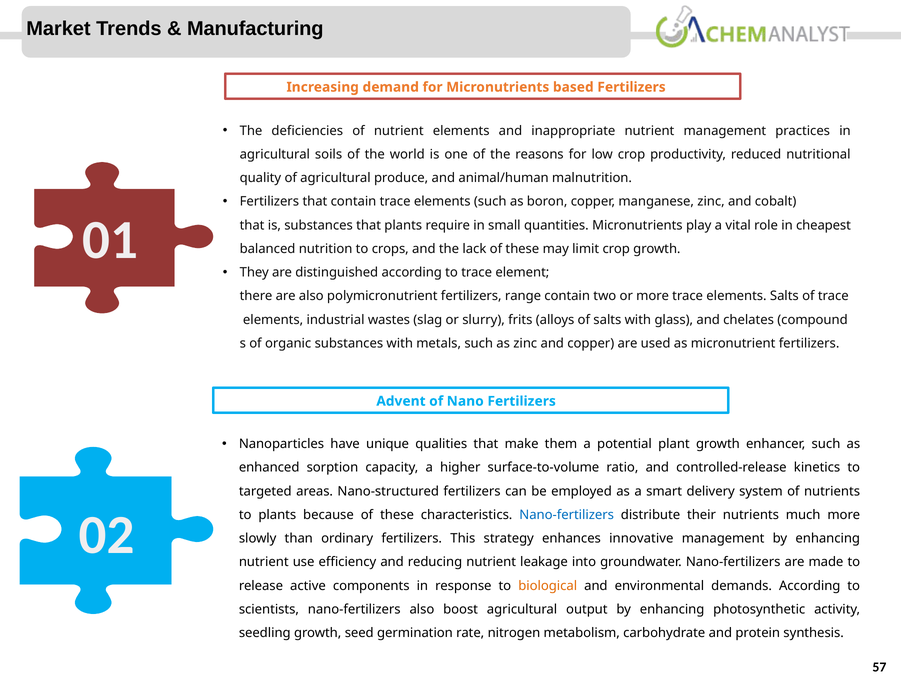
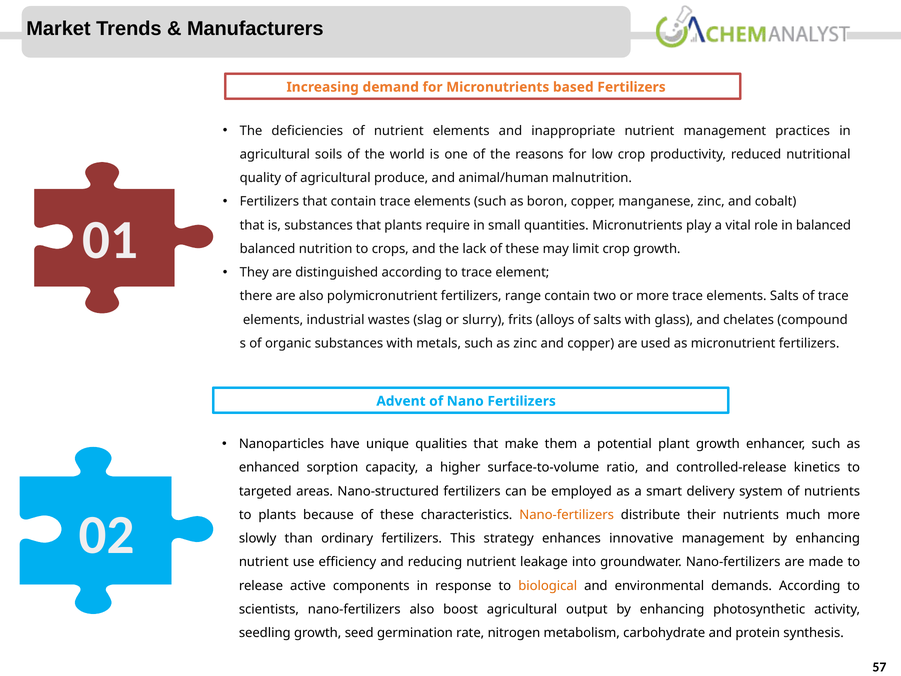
Manufacturing: Manufacturing -> Manufacturers
in cheapest: cheapest -> balanced
Nano-fertilizers at (567, 515) colour: blue -> orange
